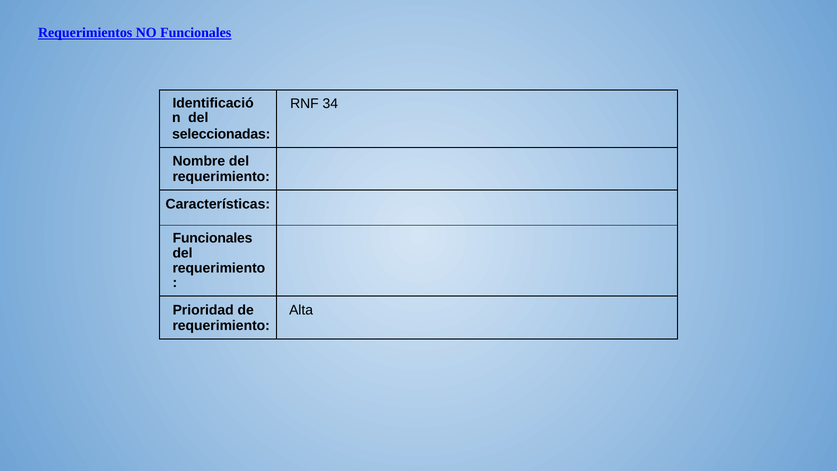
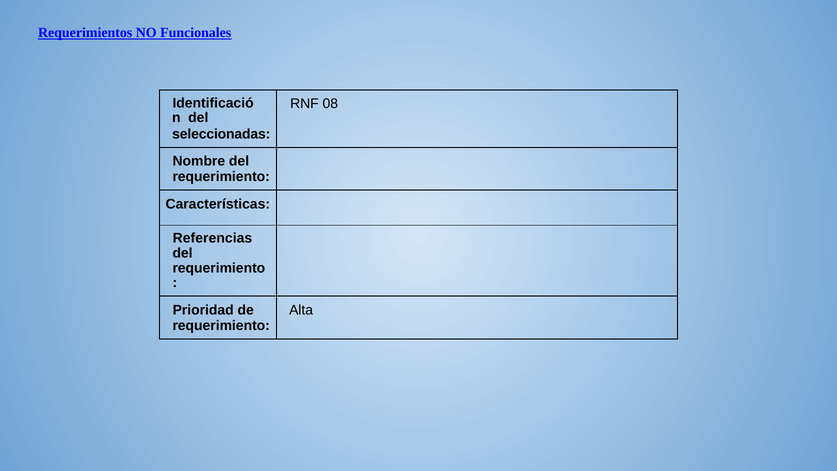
34: 34 -> 08
Funcionales at (213, 238): Funcionales -> Referencias
